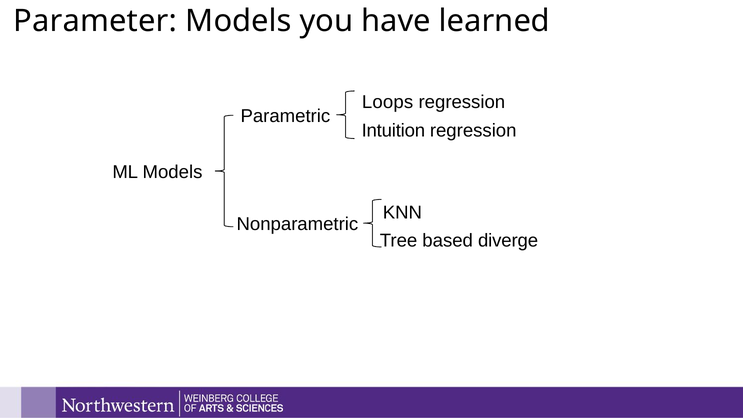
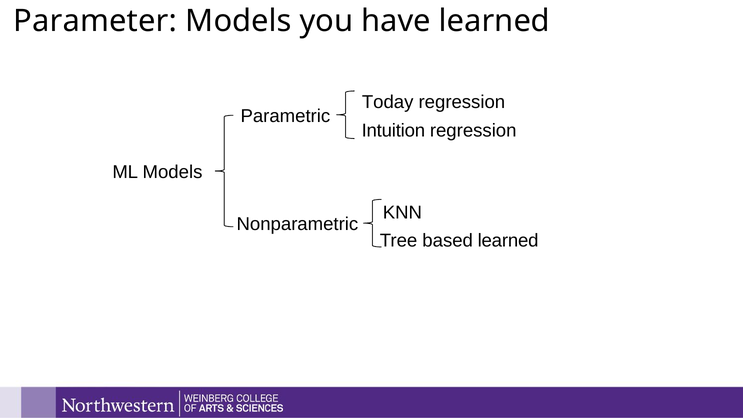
Loops: Loops -> Today
based diverge: diverge -> learned
